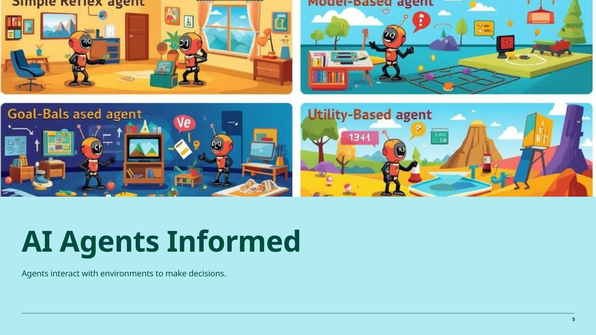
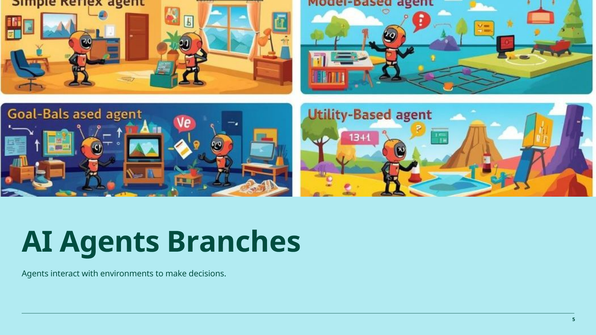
Informed: Informed -> Branches
